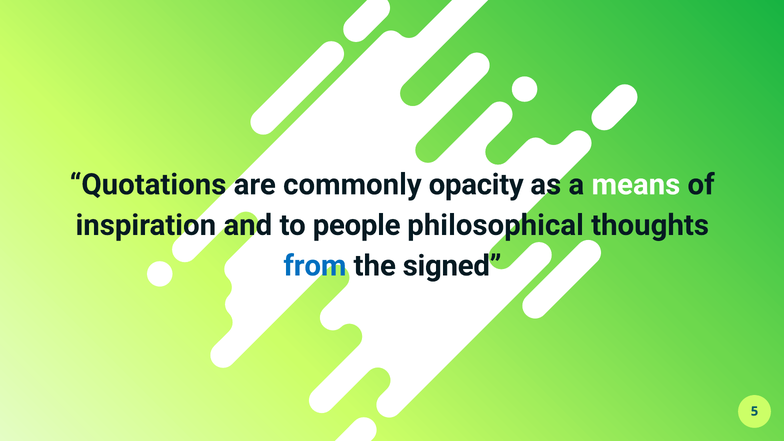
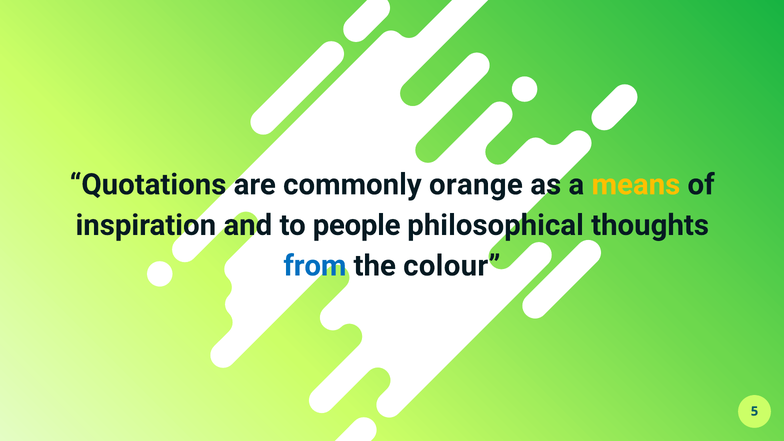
opacity: opacity -> orange
means colour: white -> yellow
signed: signed -> colour
